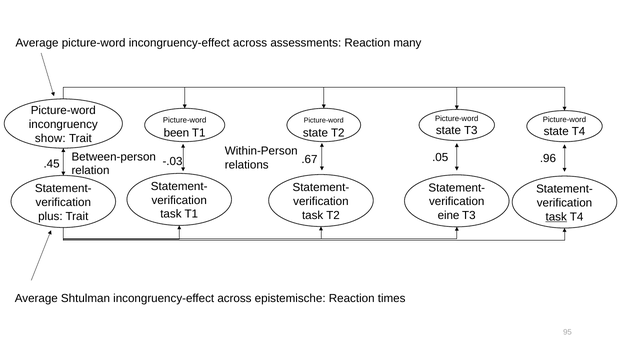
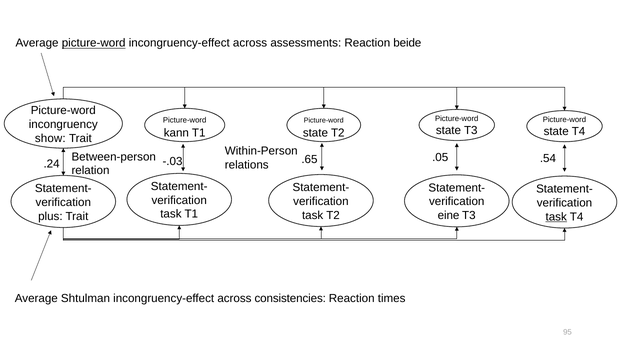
picture-word at (94, 43) underline: none -> present
many: many -> beide
been: been -> kann
.96: .96 -> .54
.45: .45 -> .24
.67: .67 -> .65
epistemische: epistemische -> consistencies
